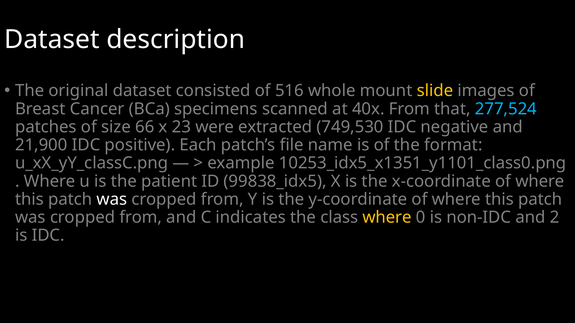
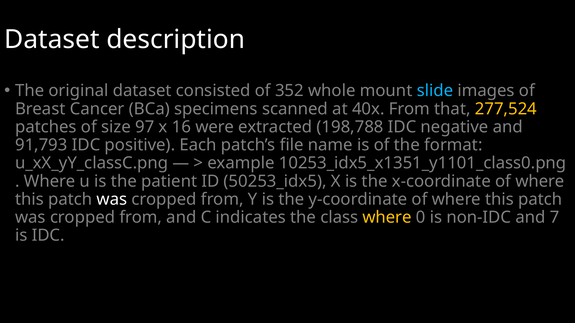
516: 516 -> 352
slide colour: yellow -> light blue
277,524 colour: light blue -> yellow
66: 66 -> 97
23: 23 -> 16
749,530: 749,530 -> 198,788
21,900: 21,900 -> 91,793
99838_idx5: 99838_idx5 -> 50253_idx5
2: 2 -> 7
